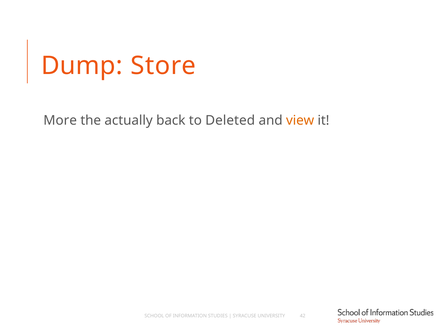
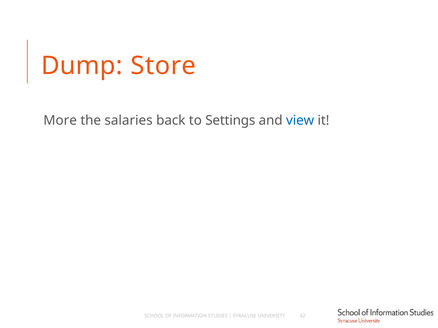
actually: actually -> salaries
Deleted: Deleted -> Settings
view colour: orange -> blue
